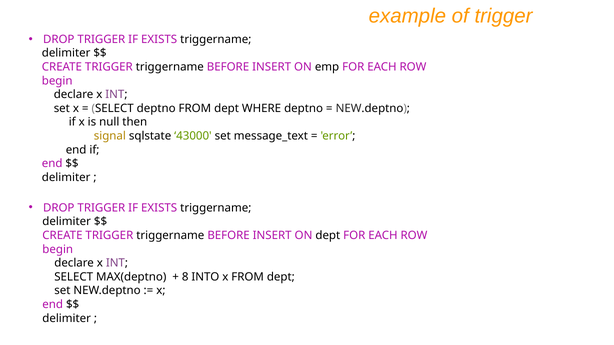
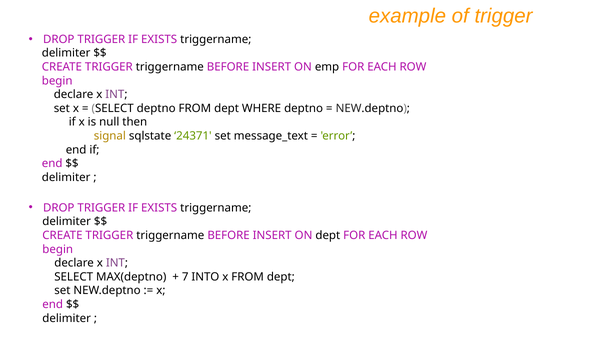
43000: 43000 -> 24371
8: 8 -> 7
